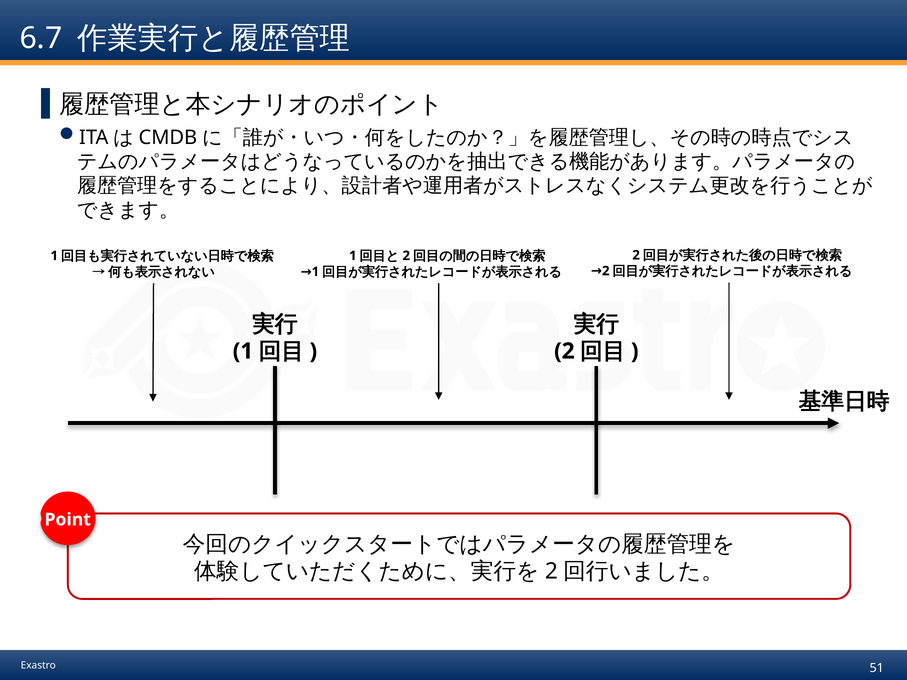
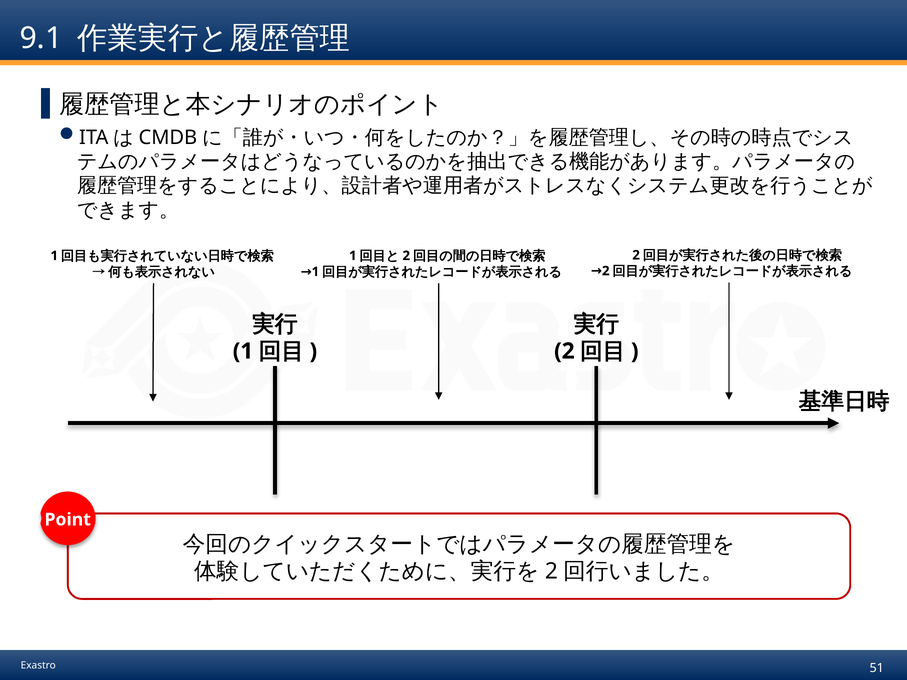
6.7: 6.7 -> 9.1
